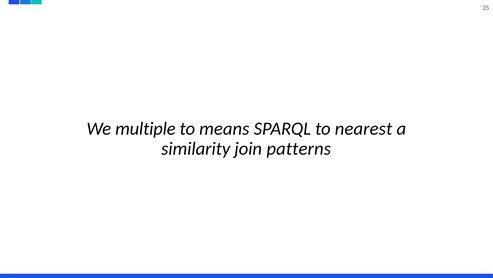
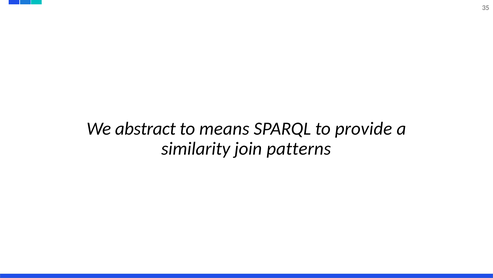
multiple: multiple -> abstract
nearest: nearest -> provide
